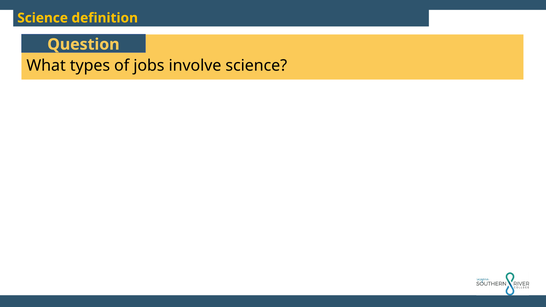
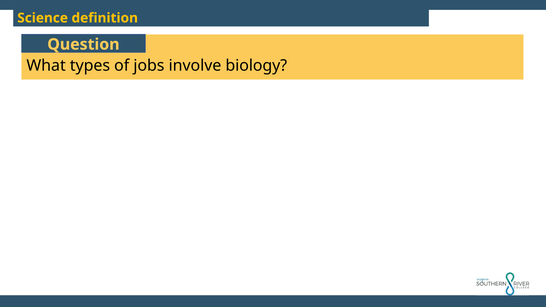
involve science: science -> biology
